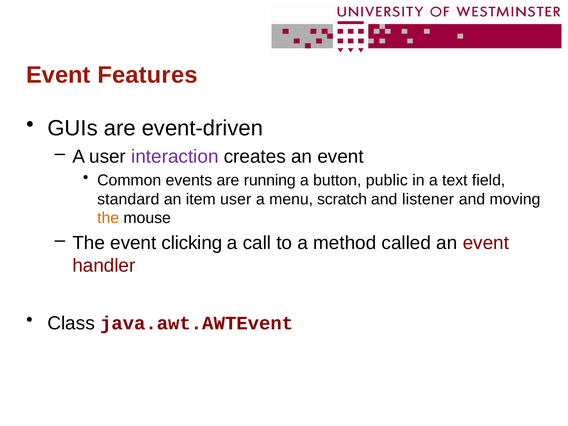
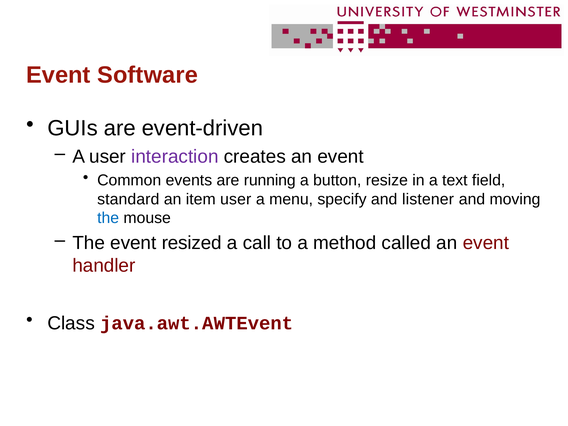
Features: Features -> Software
public: public -> resize
scratch: scratch -> specify
the at (108, 218) colour: orange -> blue
clicking: clicking -> resized
